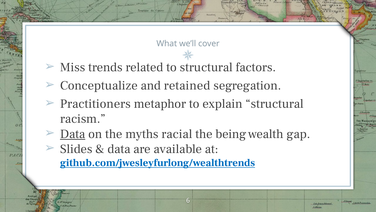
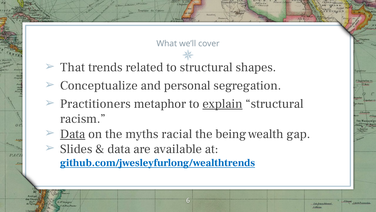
Miss: Miss -> That
factors: factors -> shapes
retained: retained -> personal
explain underline: none -> present
